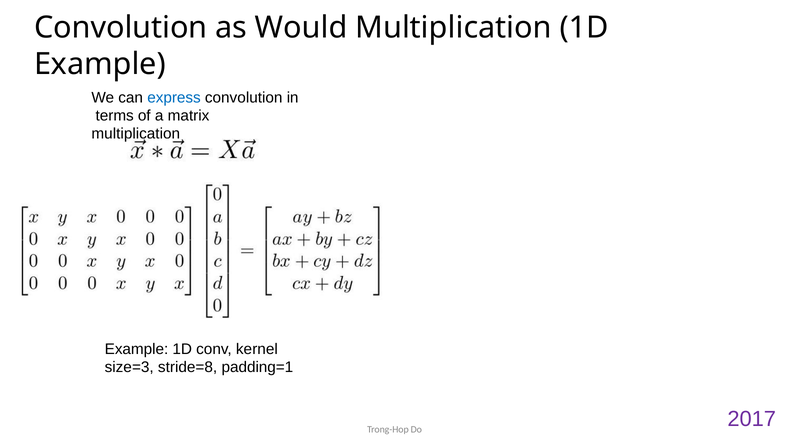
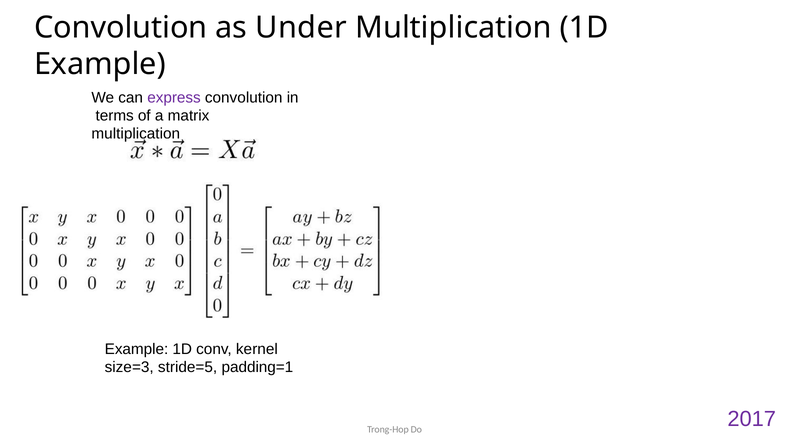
Would: Would -> Under
express colour: blue -> purple
stride=8: stride=8 -> stride=5
